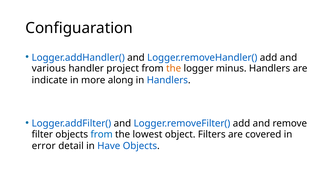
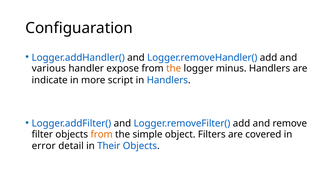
project: project -> expose
along: along -> script
from at (102, 134) colour: blue -> orange
lowest: lowest -> simple
Have: Have -> Their
